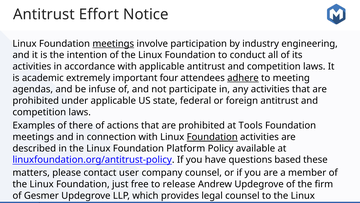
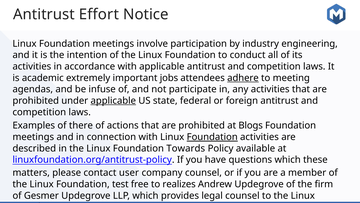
meetings at (113, 44) underline: present -> none
four: four -> jobs
applicable at (113, 100) underline: none -> present
Tools: Tools -> Blogs
Platform: Platform -> Towards
questions based: based -> which
just: just -> test
release: release -> realizes
